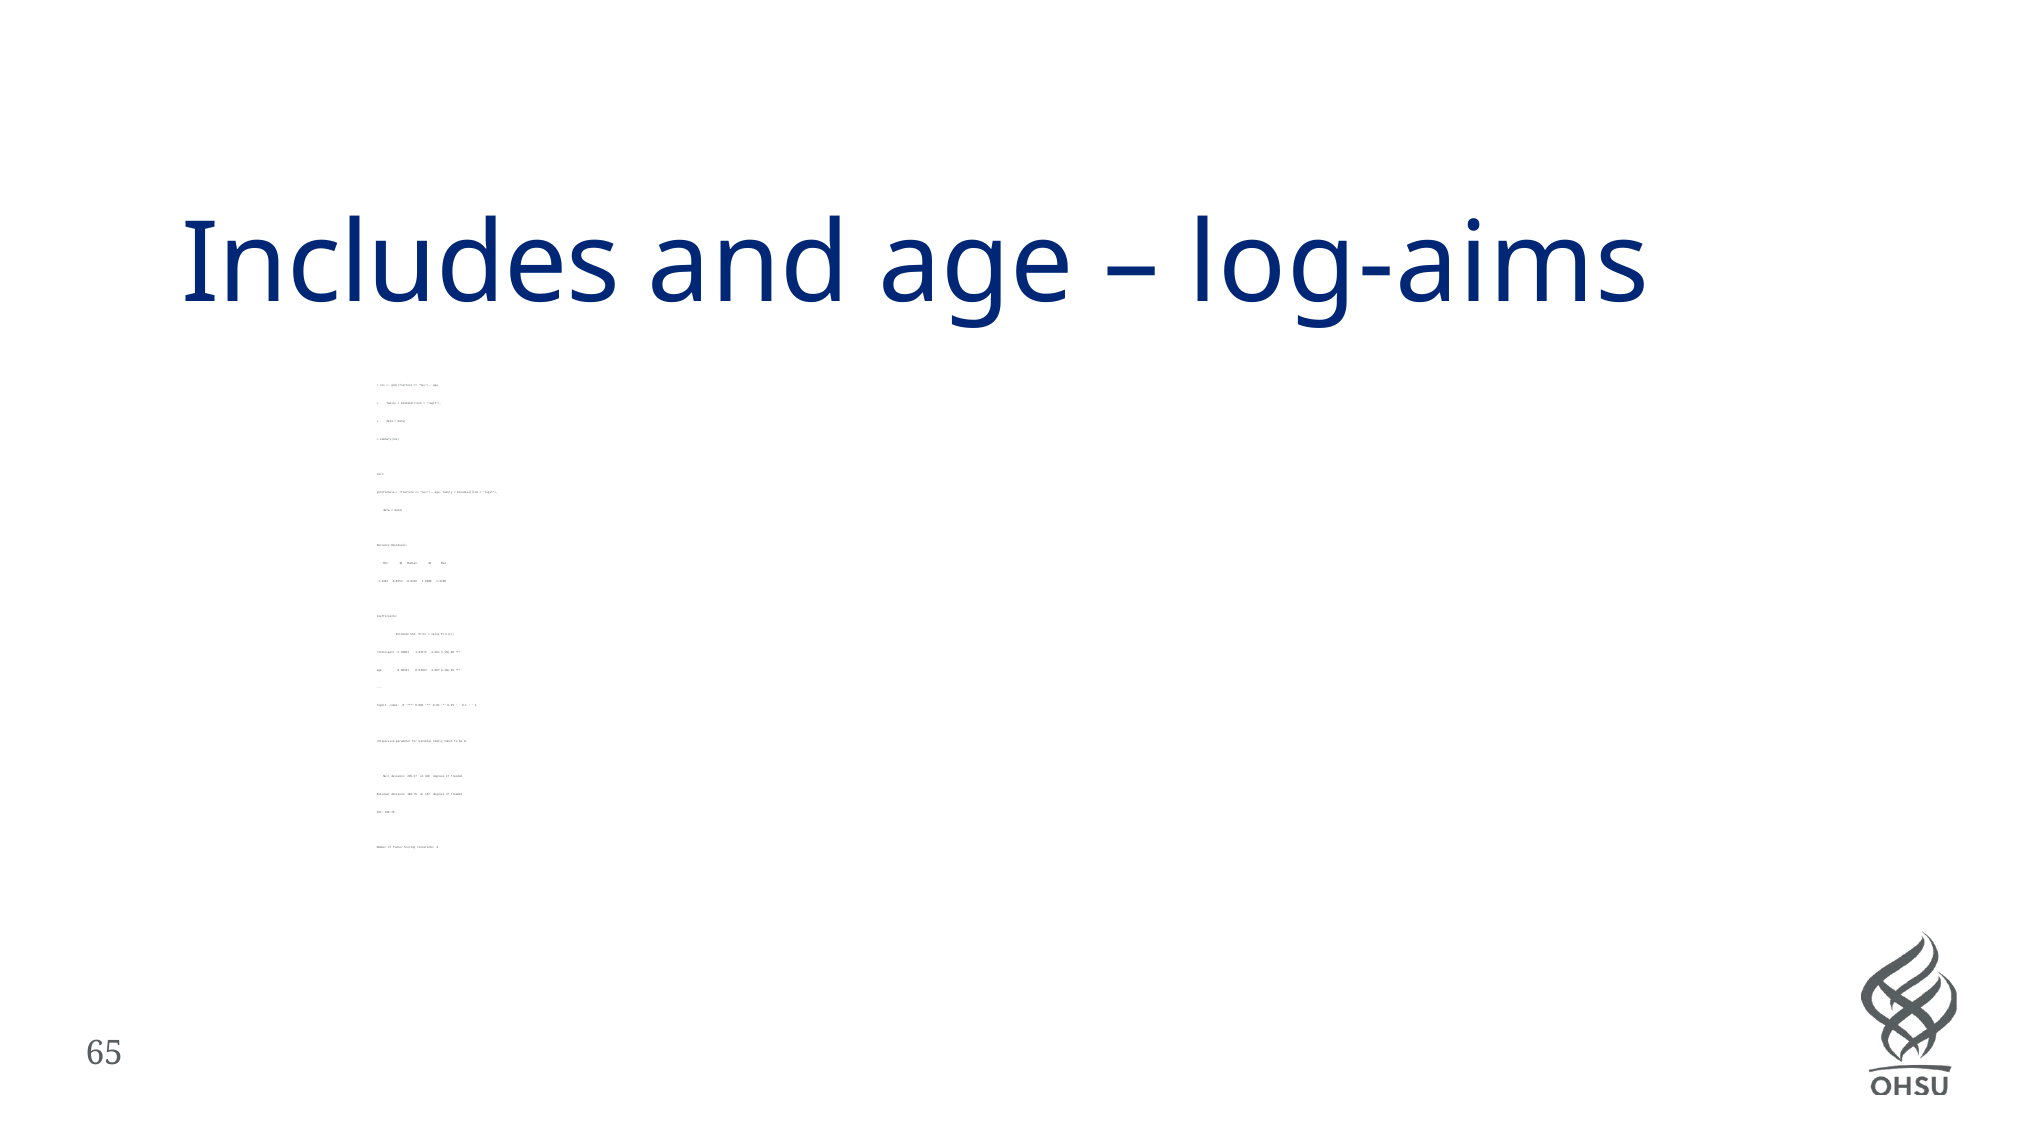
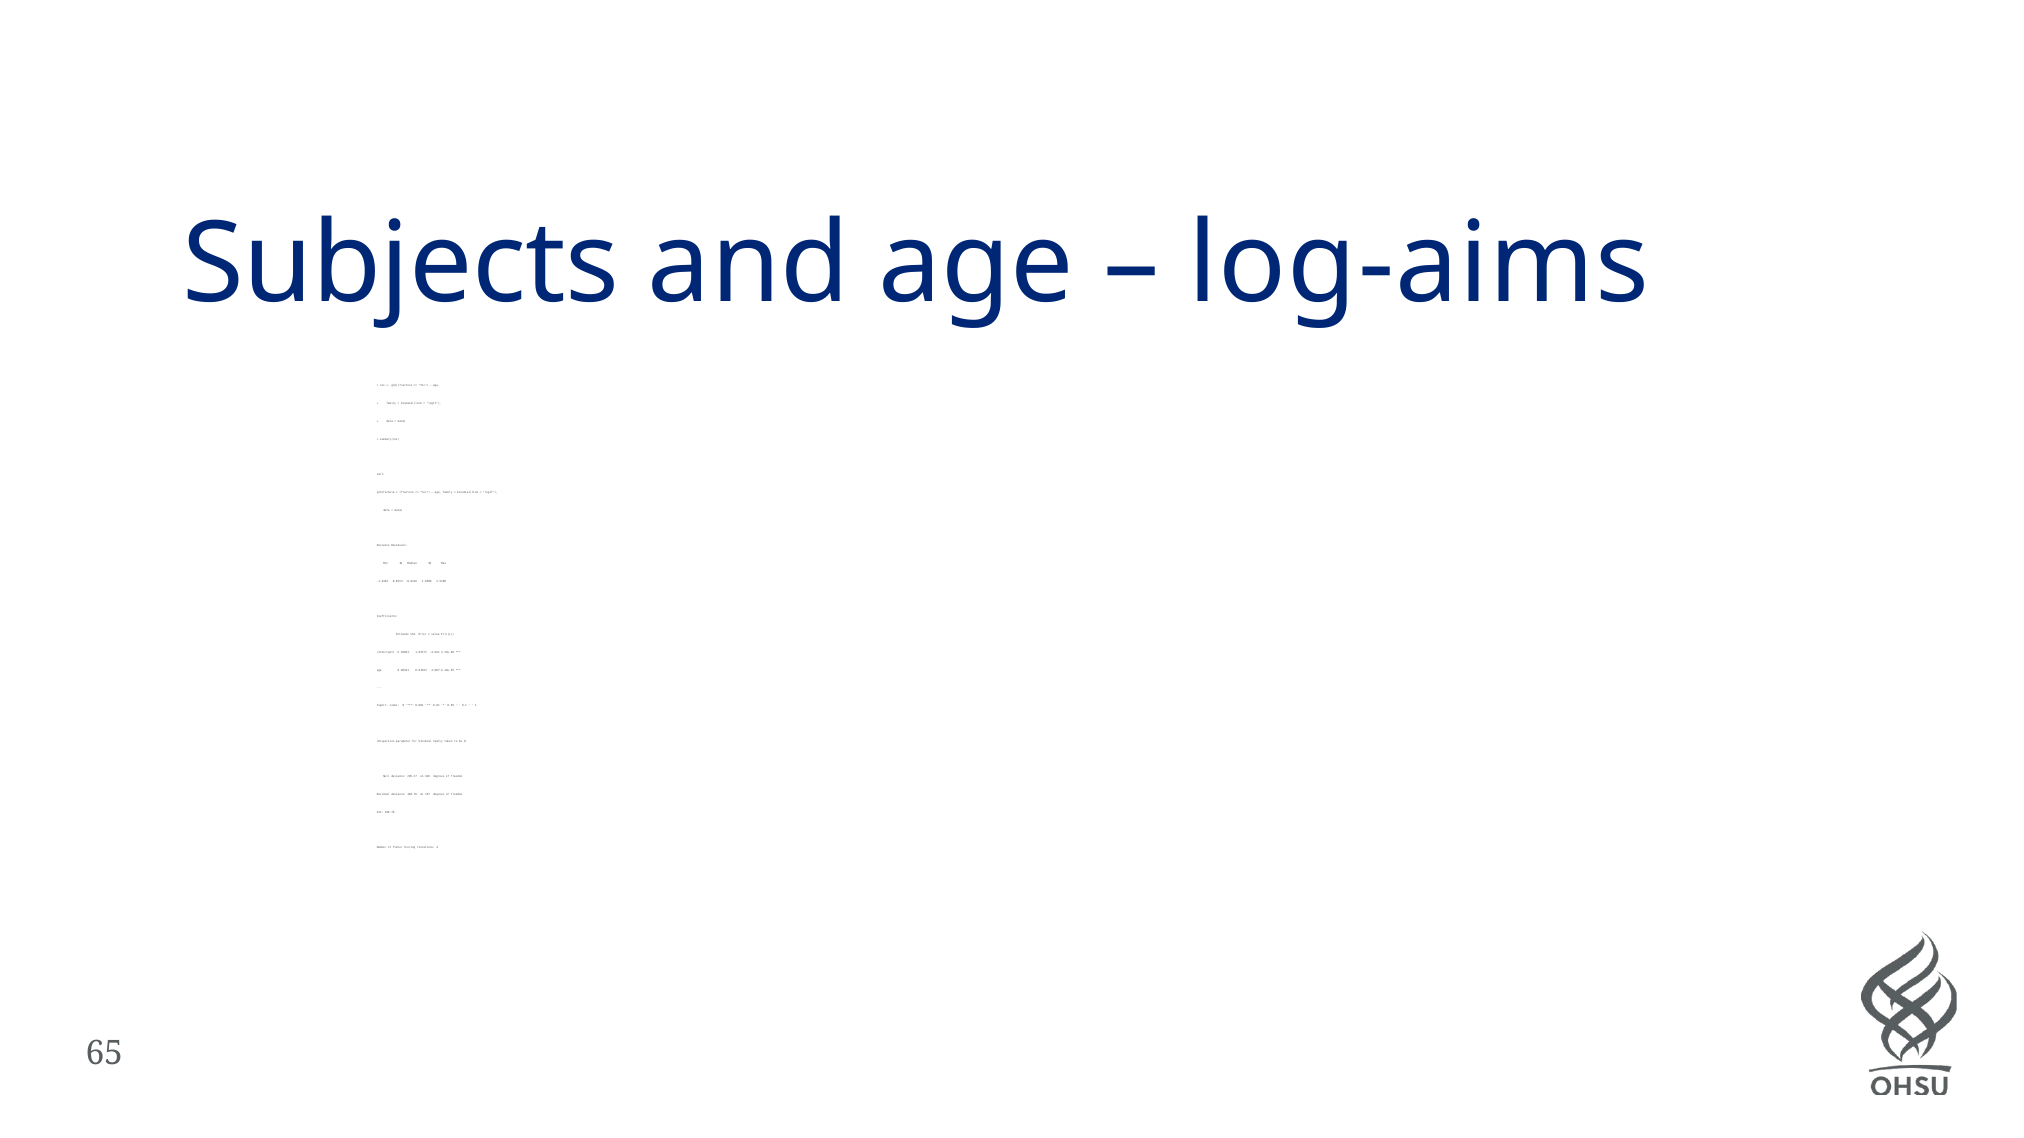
Includes: Includes -> Subjects
